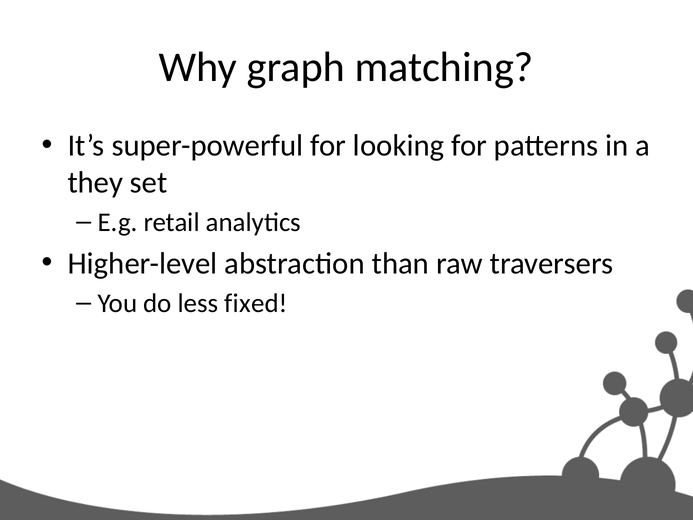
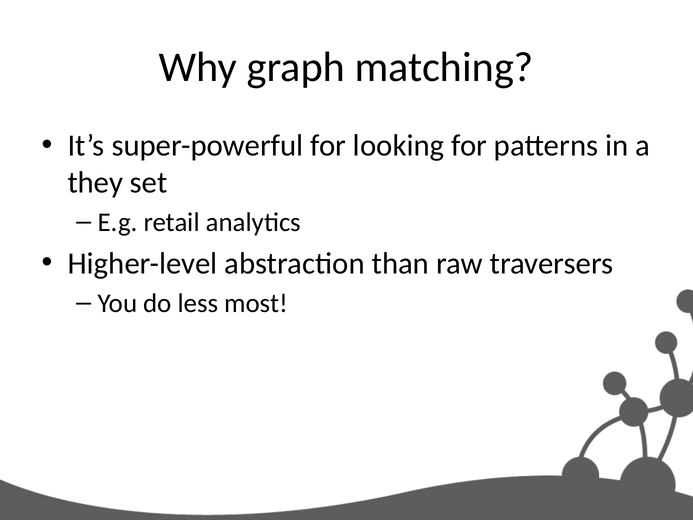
fixed: fixed -> most
